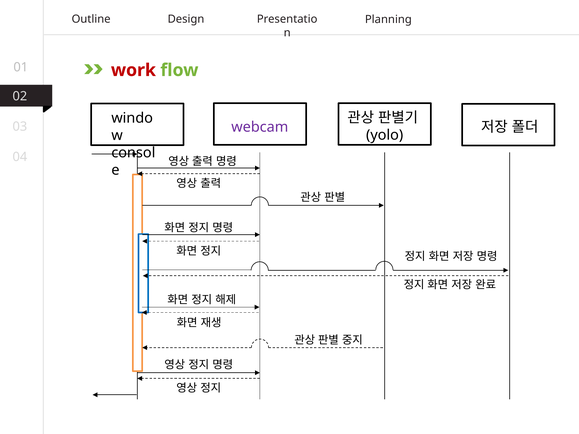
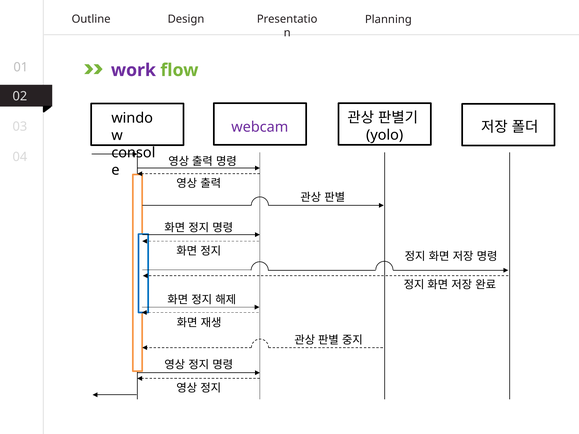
work colour: red -> purple
